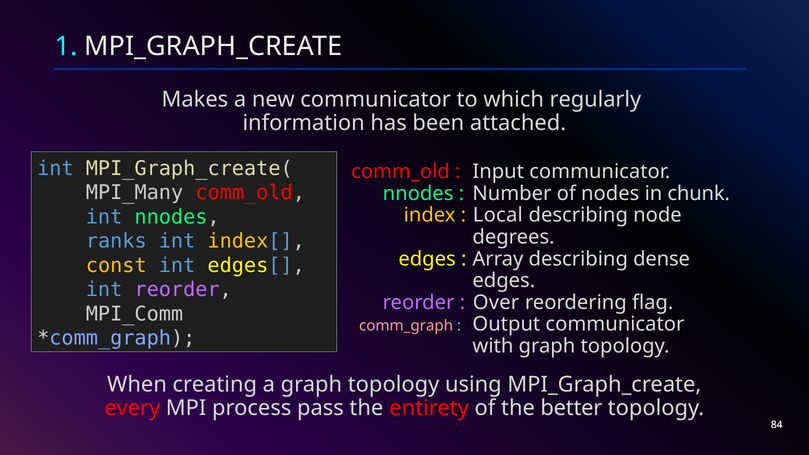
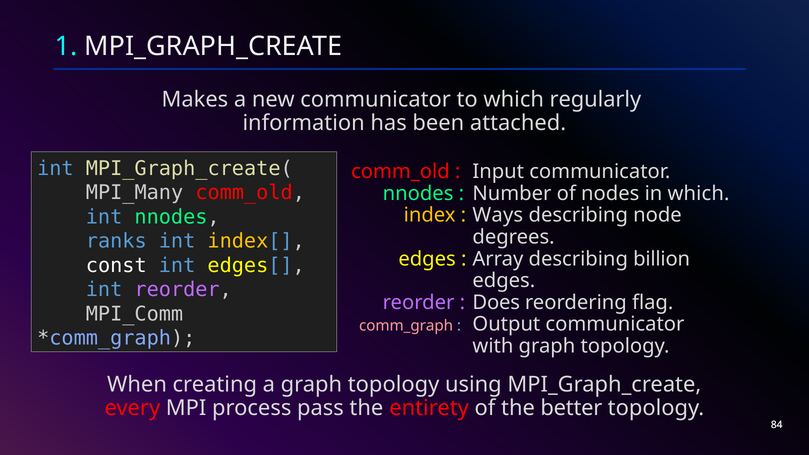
in chunk: chunk -> which
Local: Local -> Ways
dense: dense -> billion
const colour: yellow -> white
Over: Over -> Does
